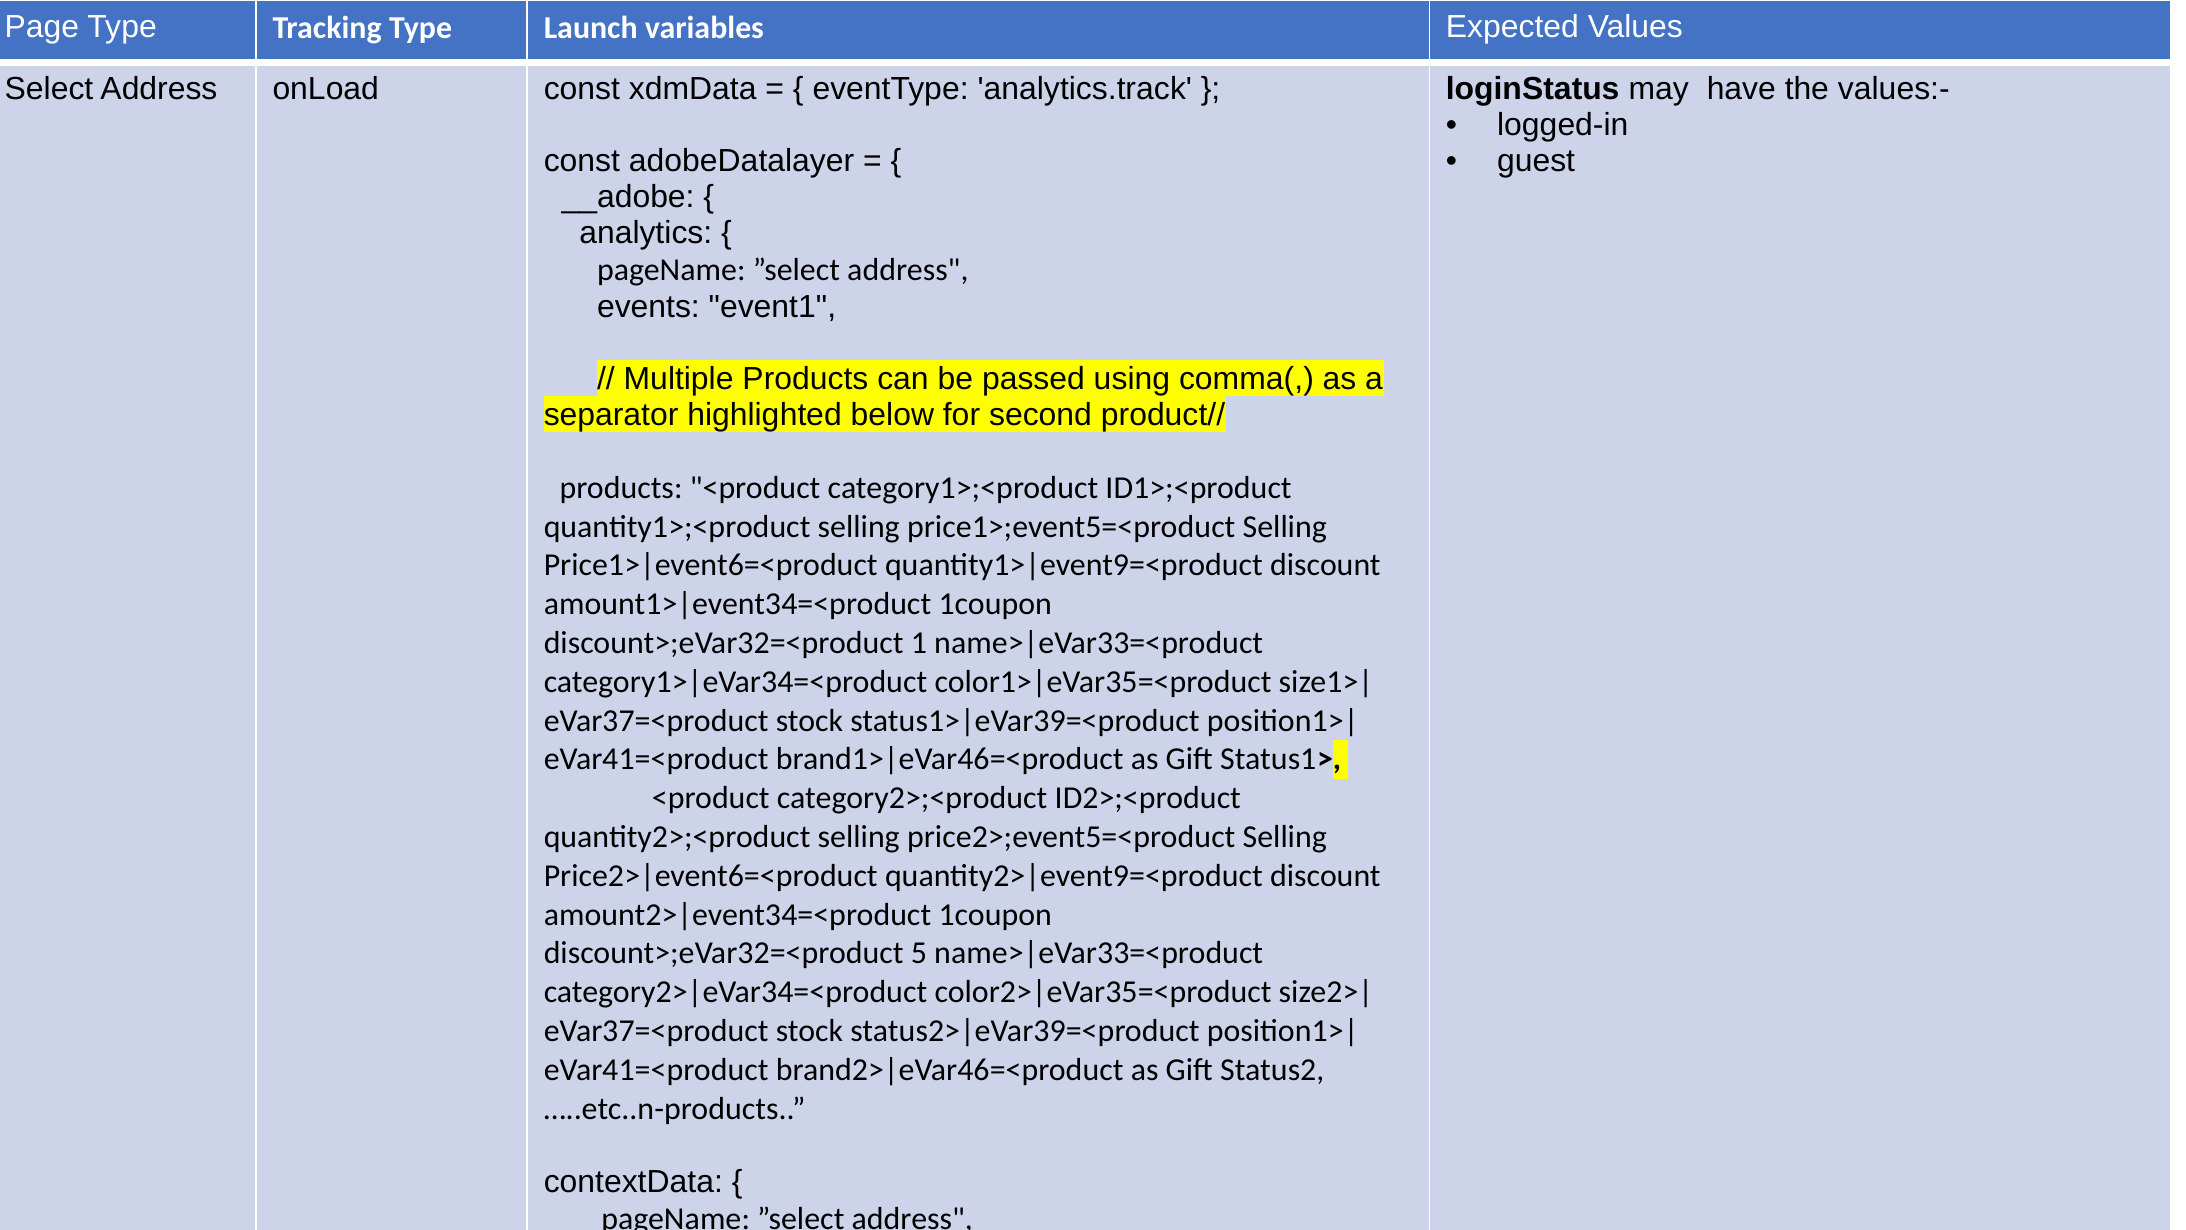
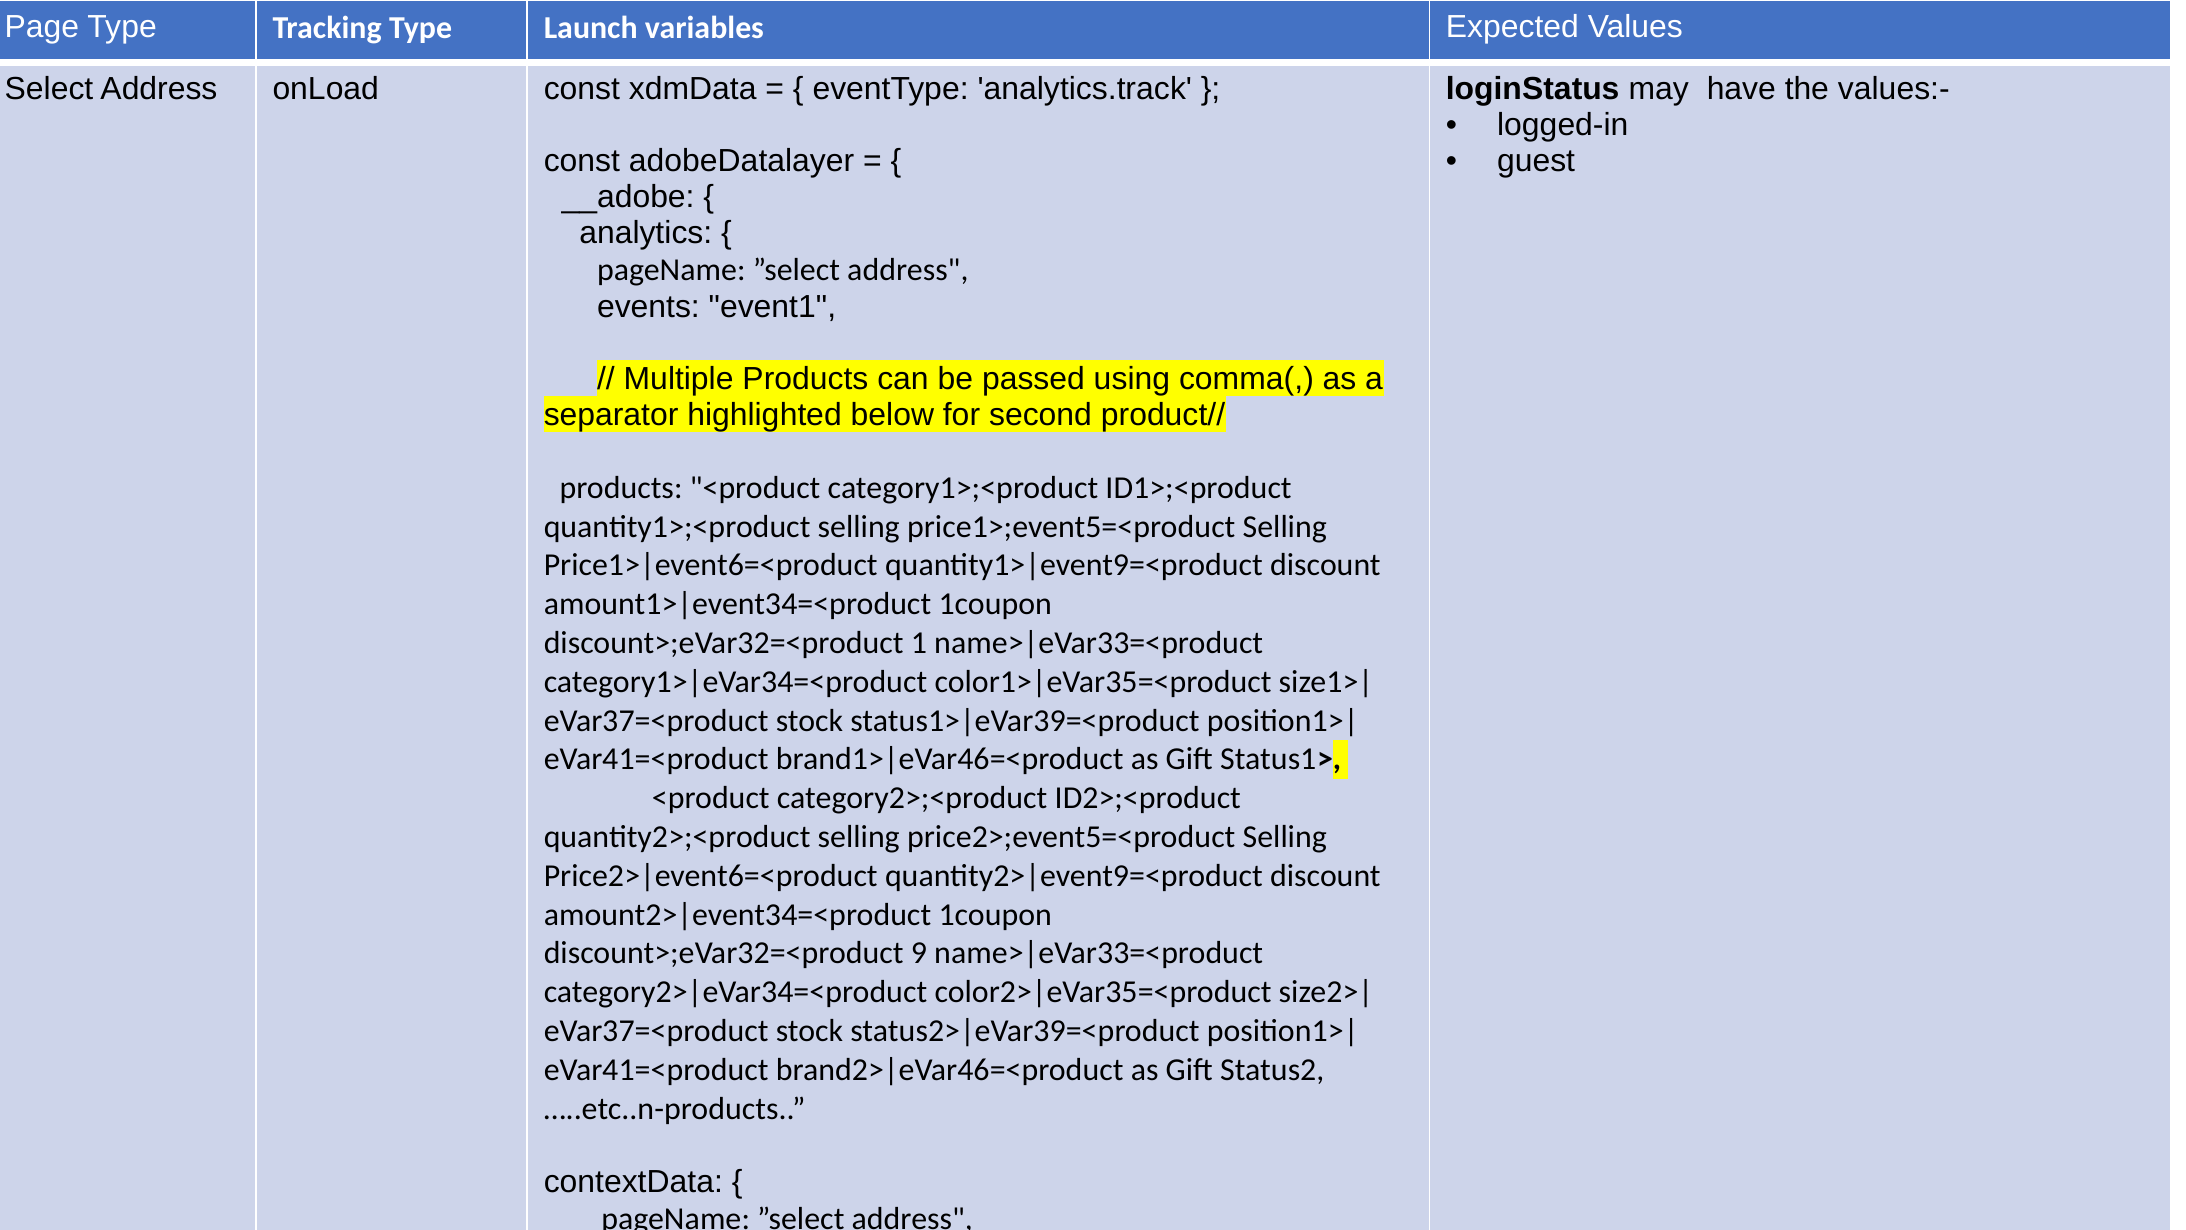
5: 5 -> 9
